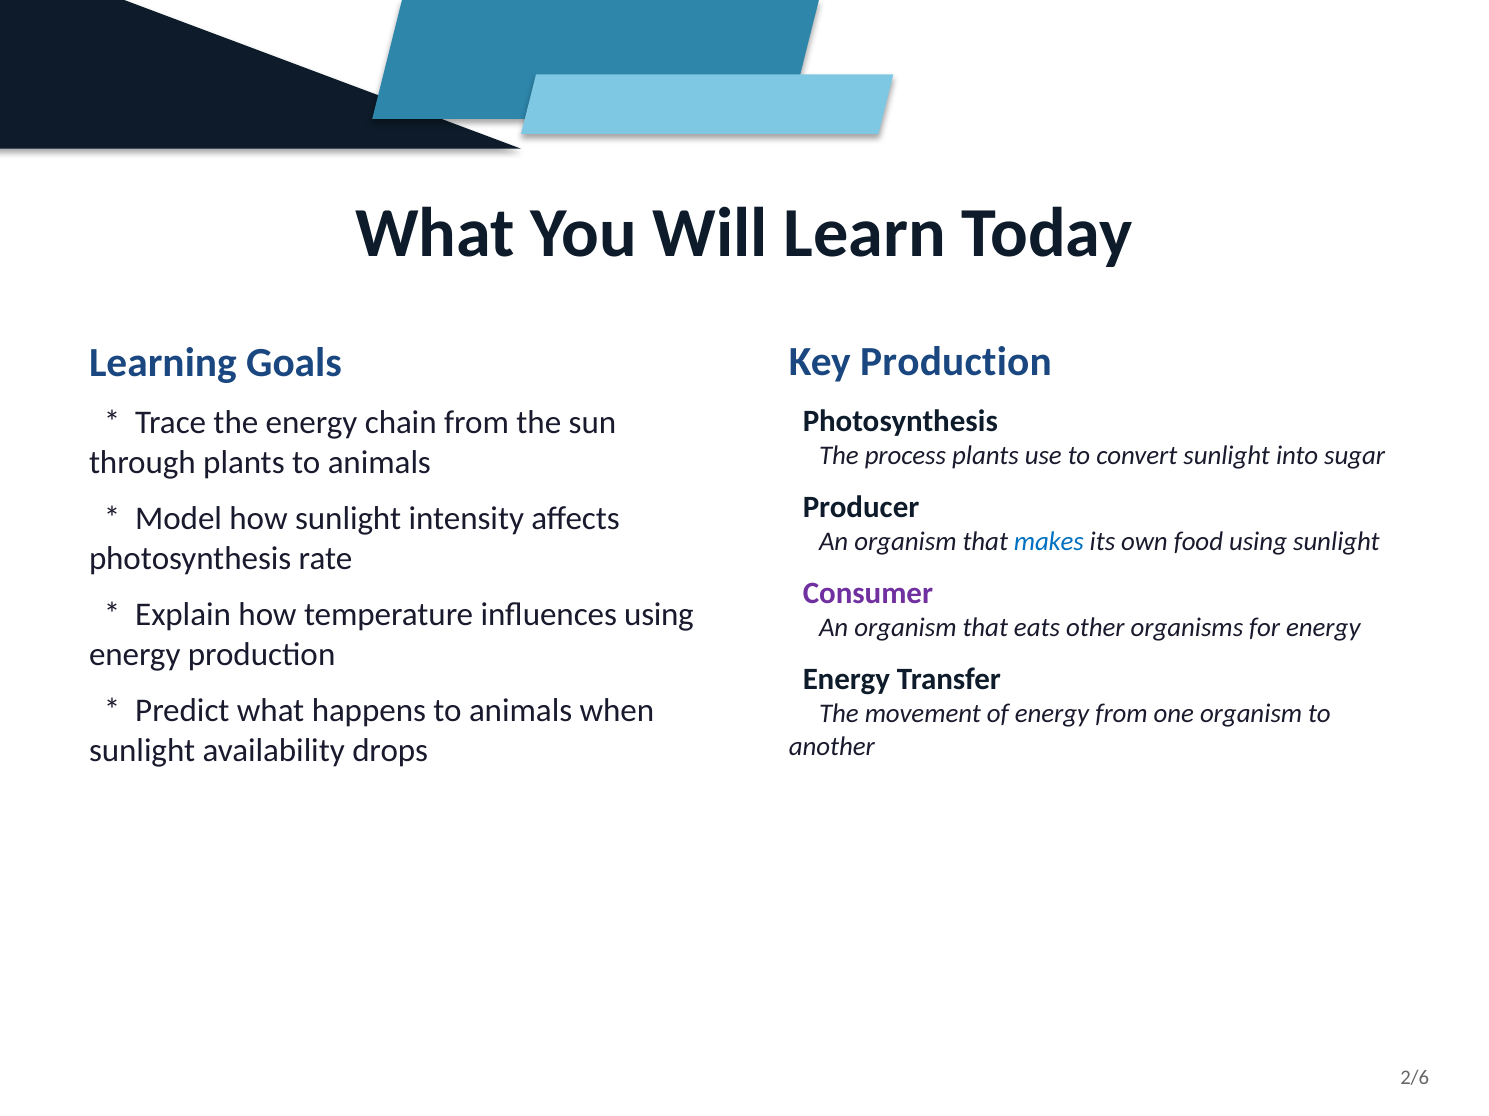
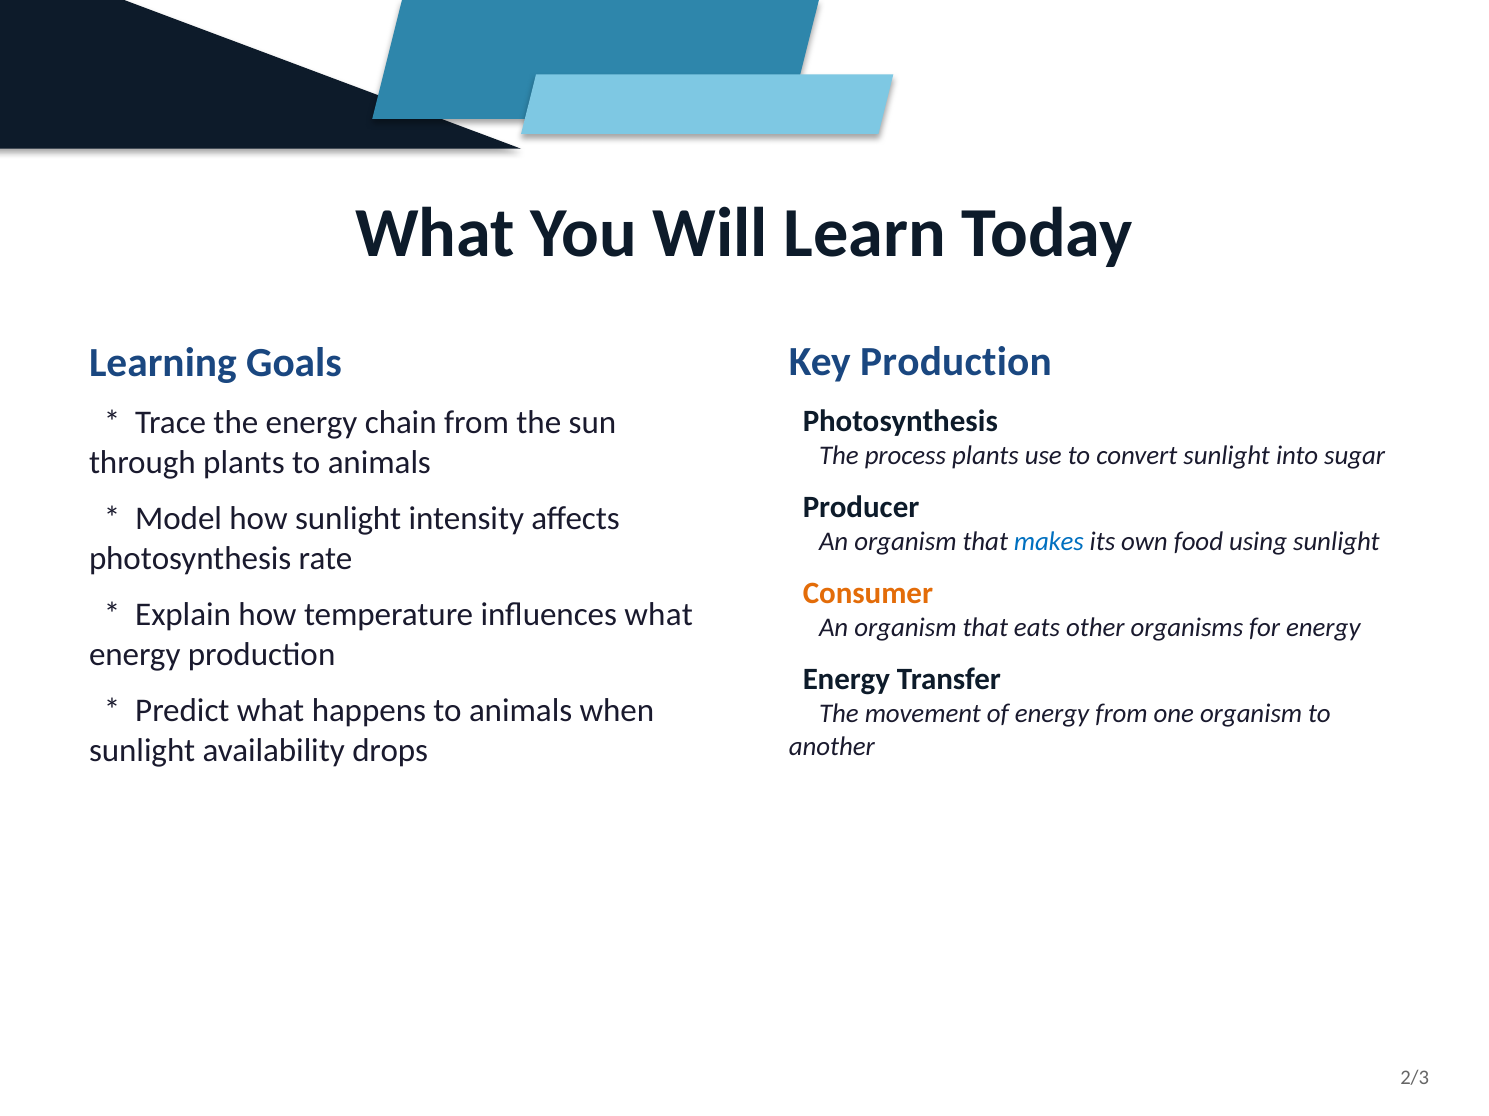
Consumer colour: purple -> orange
influences using: using -> what
2/6: 2/6 -> 2/3
